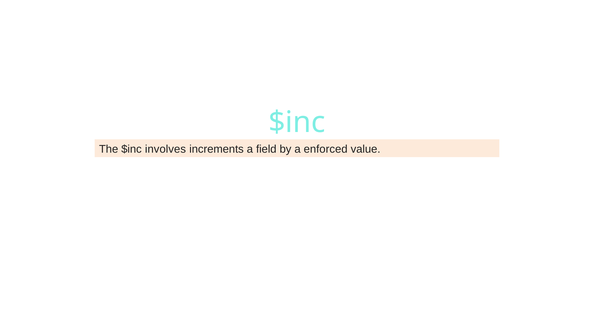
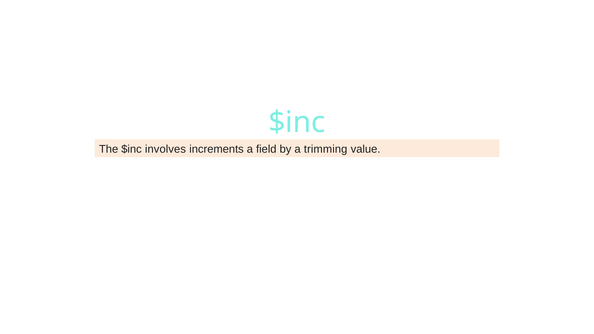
enforced: enforced -> trimming
